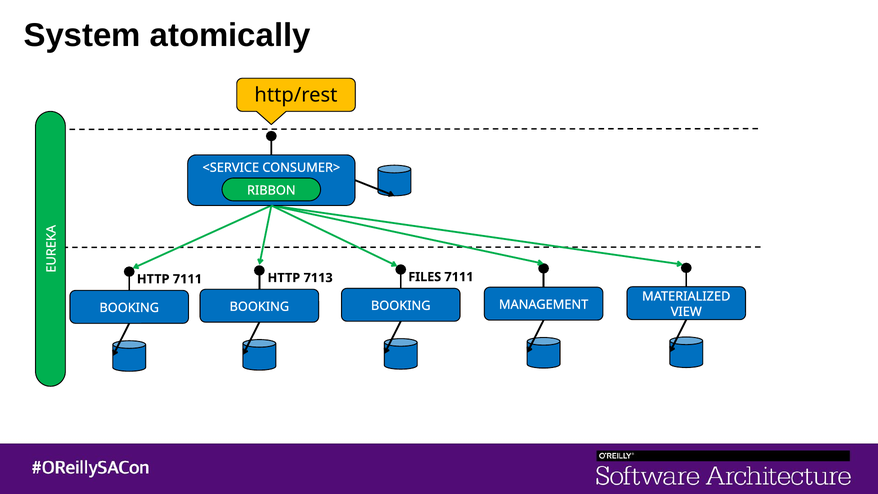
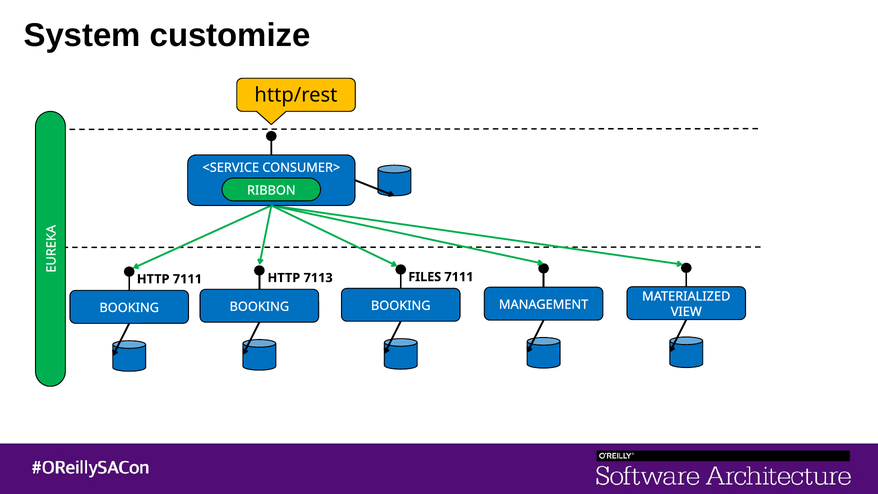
atomically: atomically -> customize
